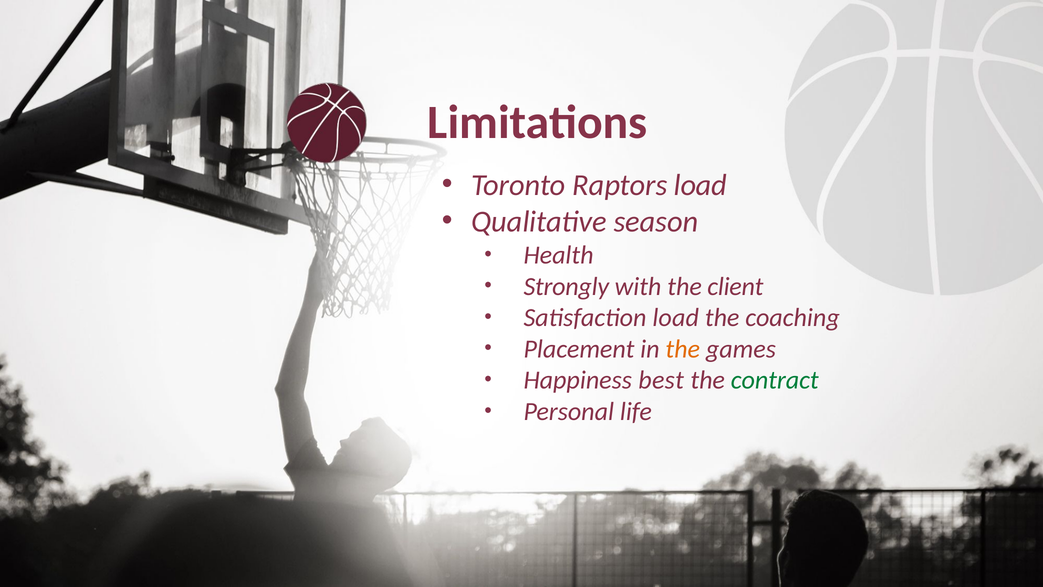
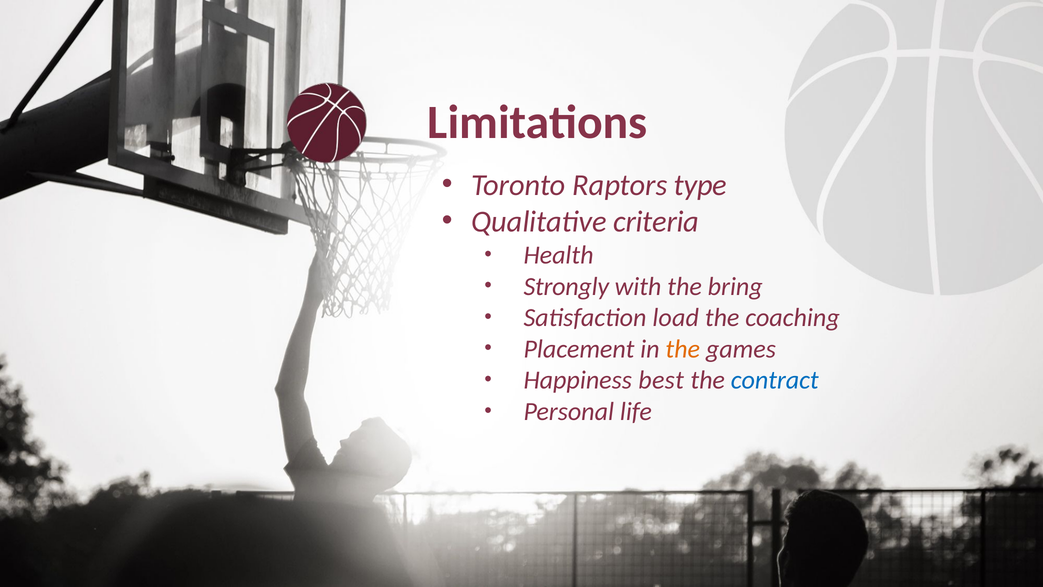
Raptors load: load -> type
season: season -> criteria
client: client -> bring
contract colour: green -> blue
